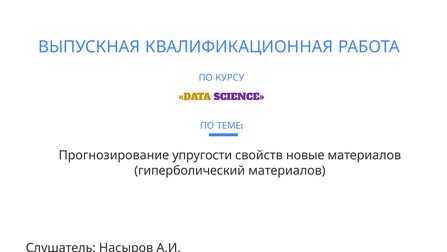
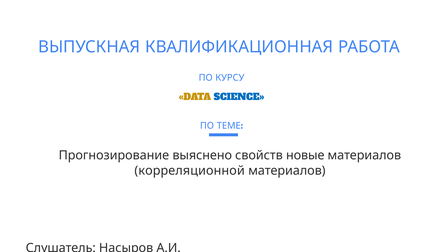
SCIENCE colour: purple -> blue
упругости: упругости -> выяснено
гиперболический: гиперболический -> корреляционной
